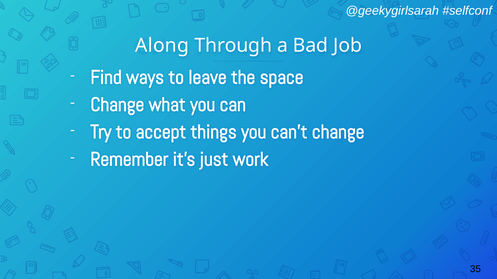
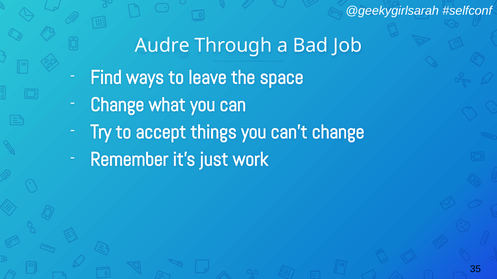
Along: Along -> Audre
